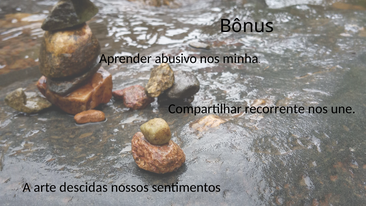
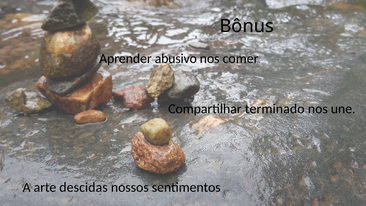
minha: minha -> comer
recorrente: recorrente -> terminado
